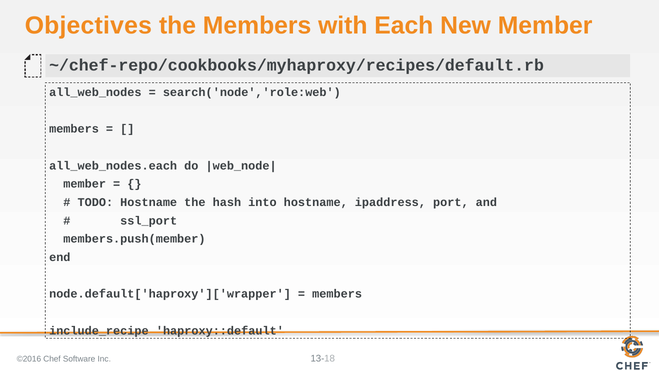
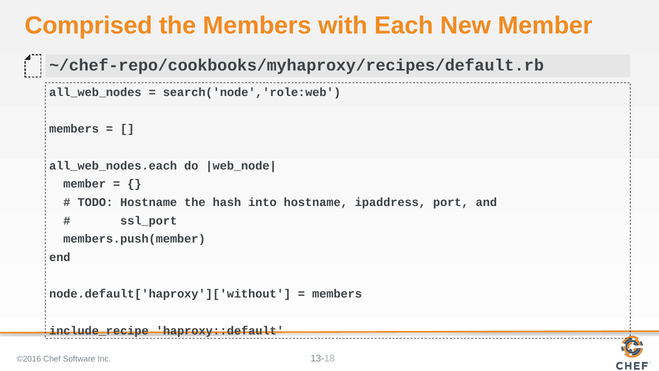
Objectives: Objectives -> Comprised
node.default['haproxy']['wrapper: node.default['haproxy']['wrapper -> node.default['haproxy']['without
